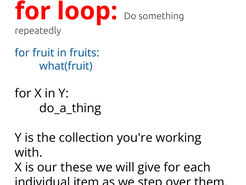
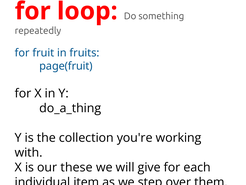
what(fruit: what(fruit -> page(fruit
